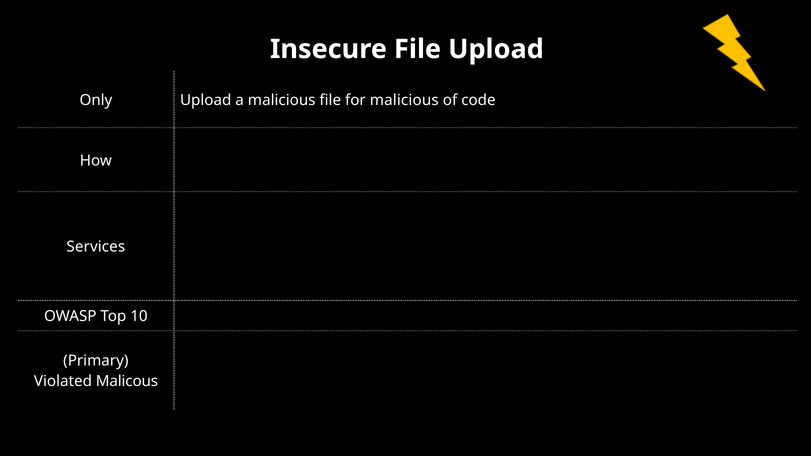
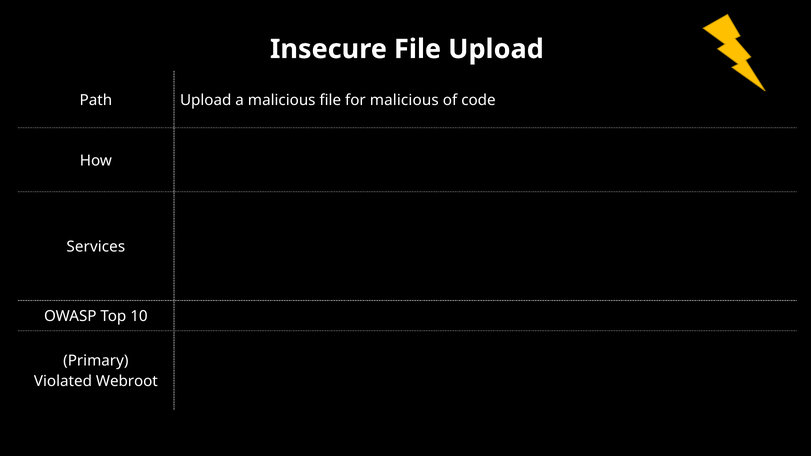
Only: Only -> Path
Malicous: Malicous -> Webroot
